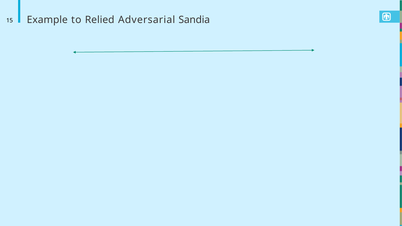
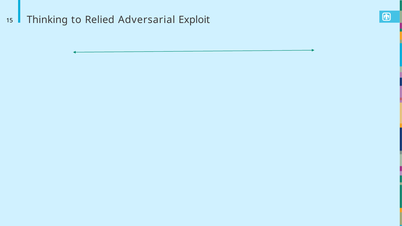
Example: Example -> Thinking
Sandia: Sandia -> Exploit
